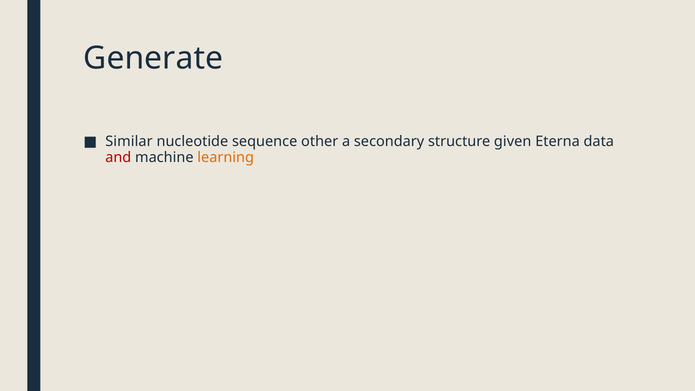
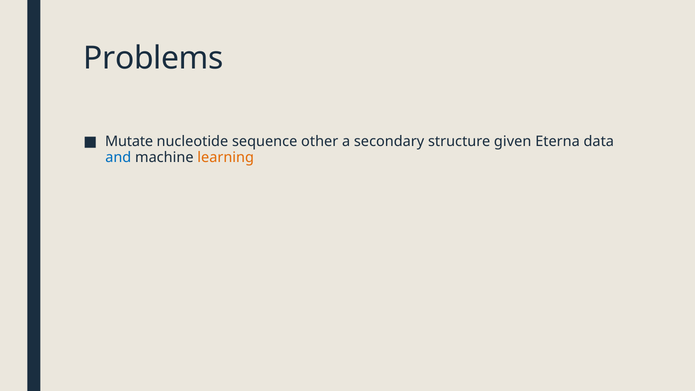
Generate: Generate -> Problems
Similar: Similar -> Mutate
and colour: red -> blue
